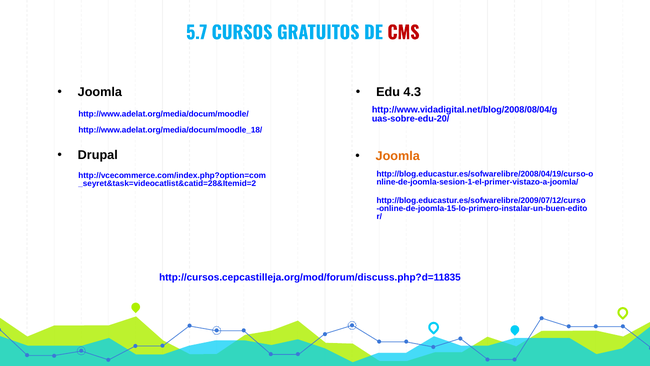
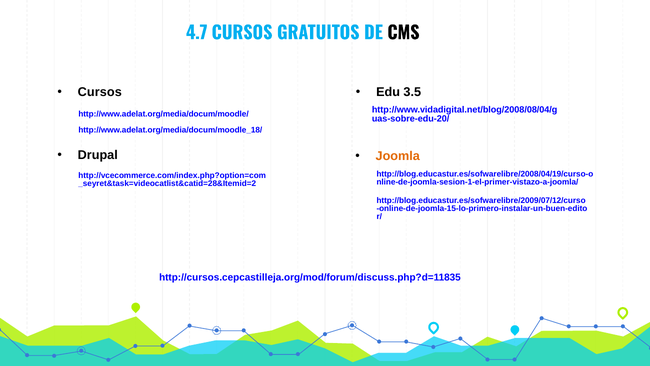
5.7: 5.7 -> 4.7
CMS colour: red -> black
Joomla at (100, 92): Joomla -> Cursos
4.3: 4.3 -> 3.5
